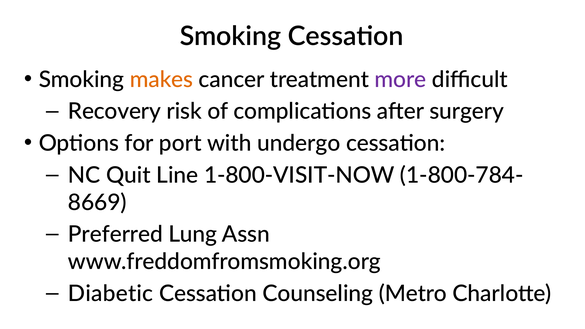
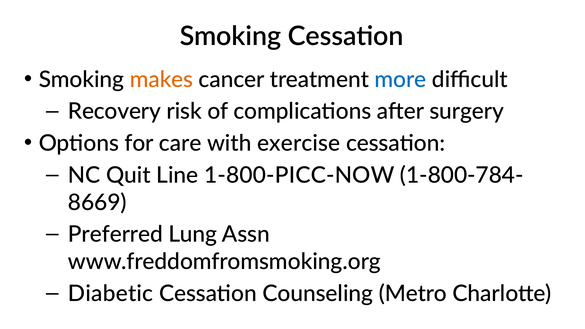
more colour: purple -> blue
port: port -> care
undergo: undergo -> exercise
1-800-VISIT-NOW: 1-800-VISIT-NOW -> 1-800-PICC-NOW
